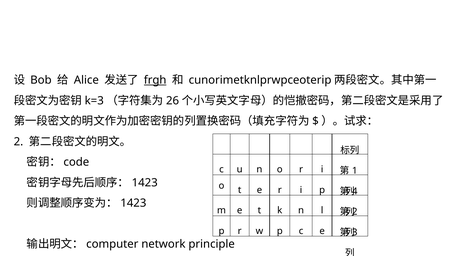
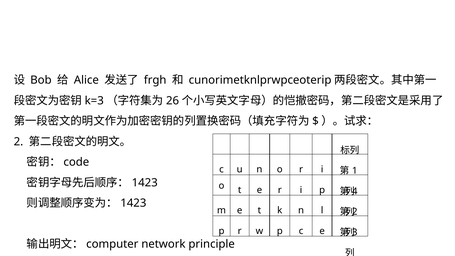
frgh underline: present -> none
